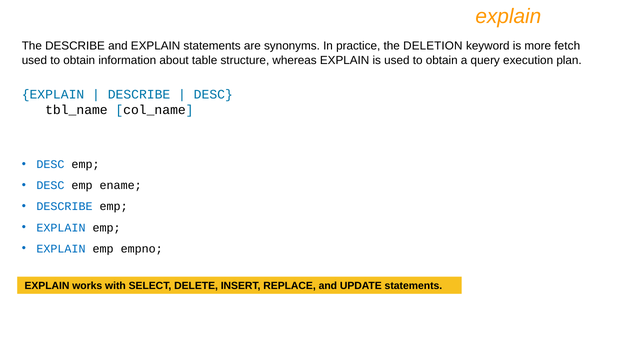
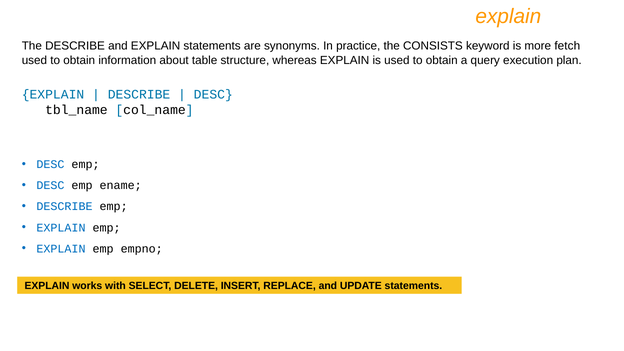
DELETION: DELETION -> CONSISTS
